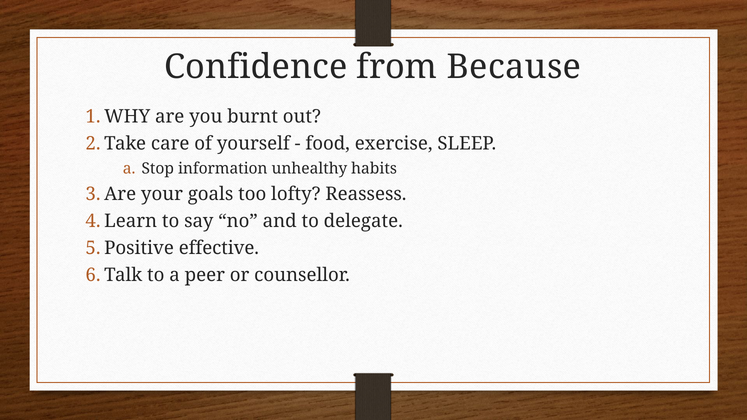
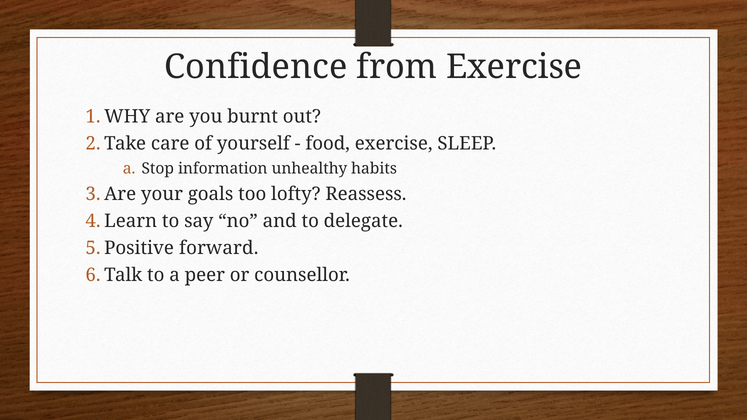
from Because: Because -> Exercise
effective: effective -> forward
